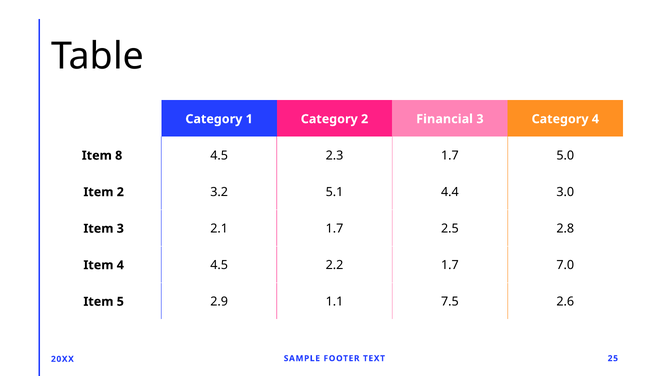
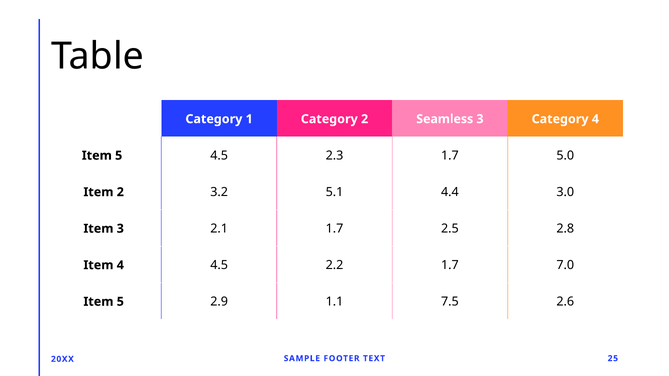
Financial: Financial -> Seamless
8 at (119, 156): 8 -> 5
